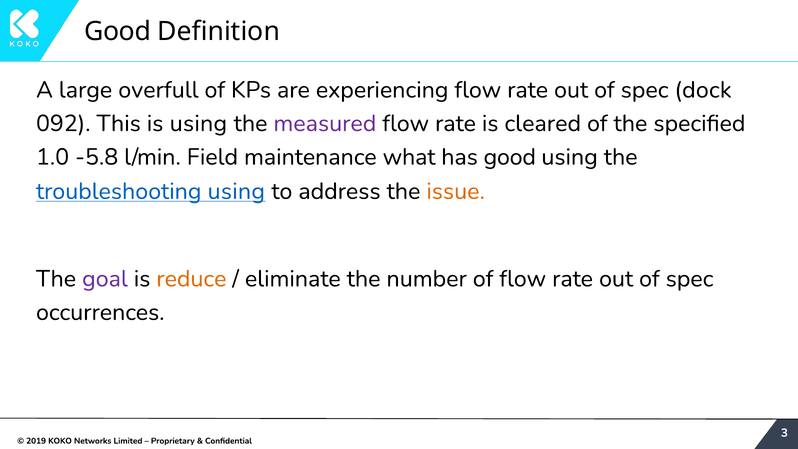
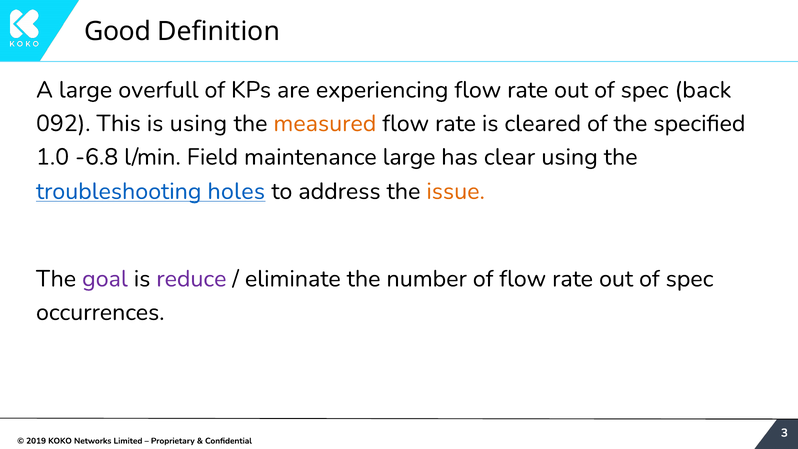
dock: dock -> back
measured colour: purple -> orange
-5.8: -5.8 -> -6.8
maintenance what: what -> large
has good: good -> clear
troubleshooting using: using -> holes
reduce colour: orange -> purple
